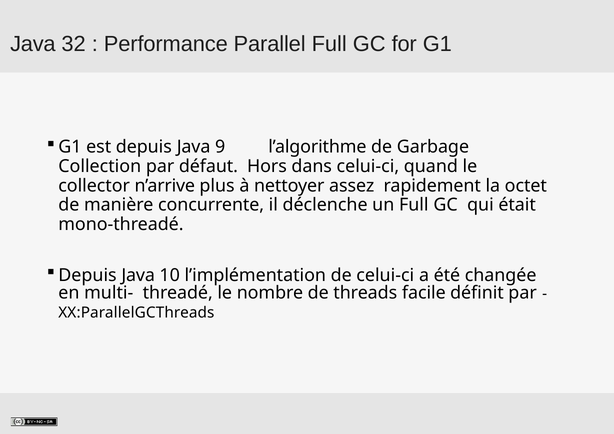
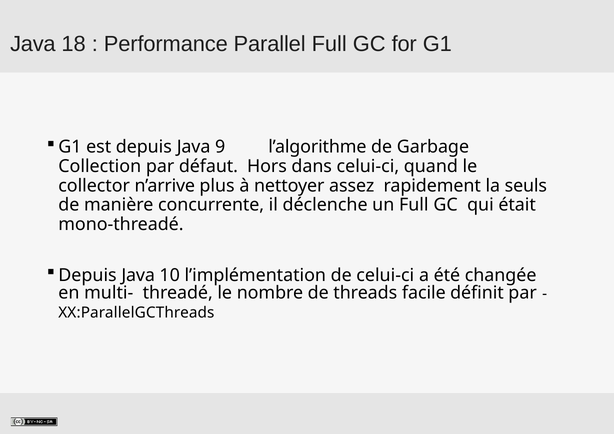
32: 32 -> 18
octet: octet -> seuls
